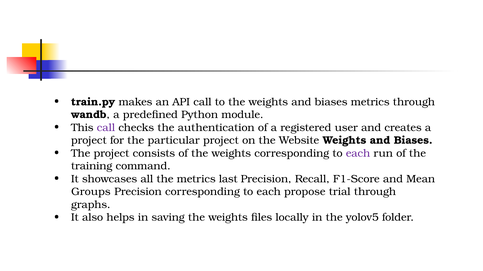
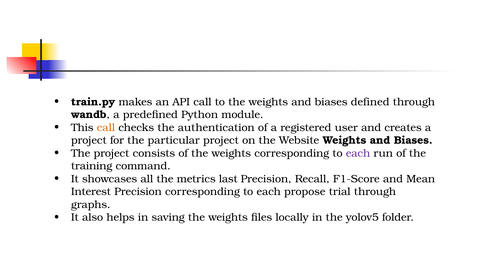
biases metrics: metrics -> defined
call at (106, 128) colour: purple -> orange
Groups: Groups -> Interest
